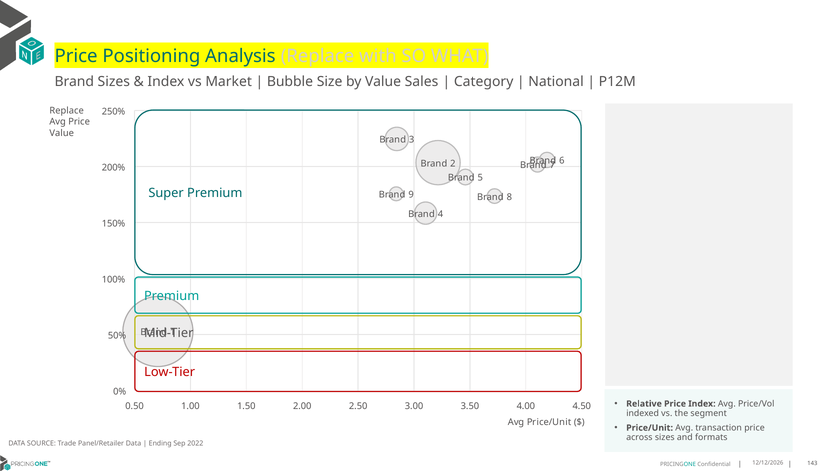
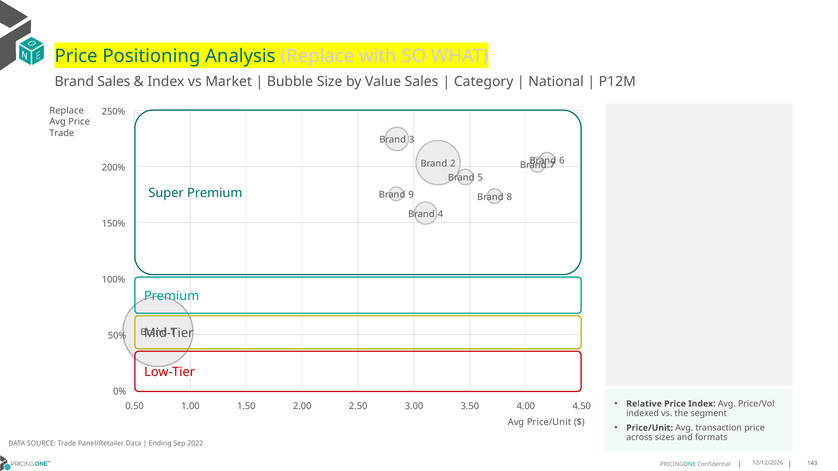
Brand Sizes: Sizes -> Sales
Value at (62, 133): Value -> Trade
